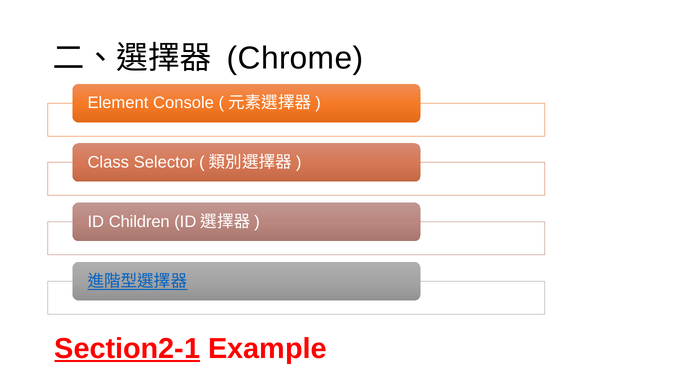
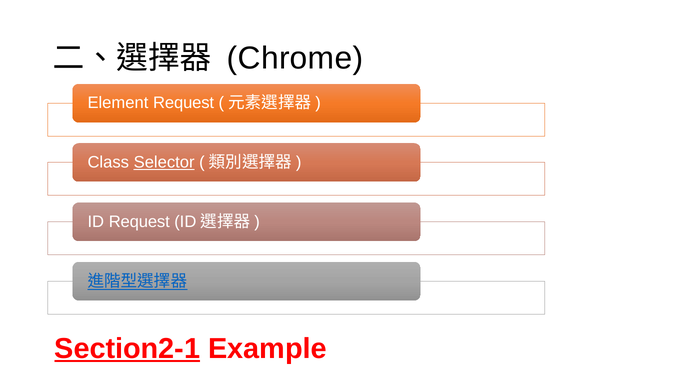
Console at (184, 103): Console -> Request
Selector underline: none -> present
Children at (139, 222): Children -> Request
